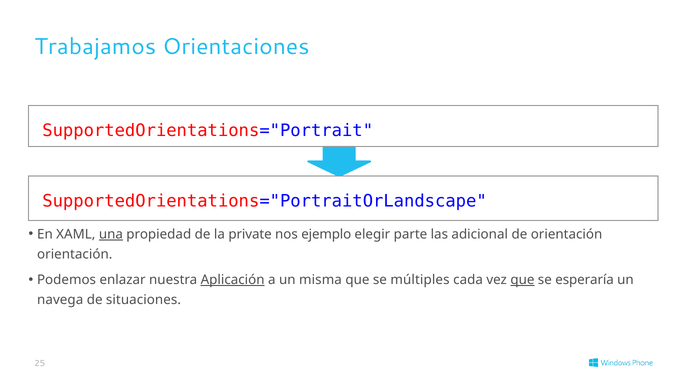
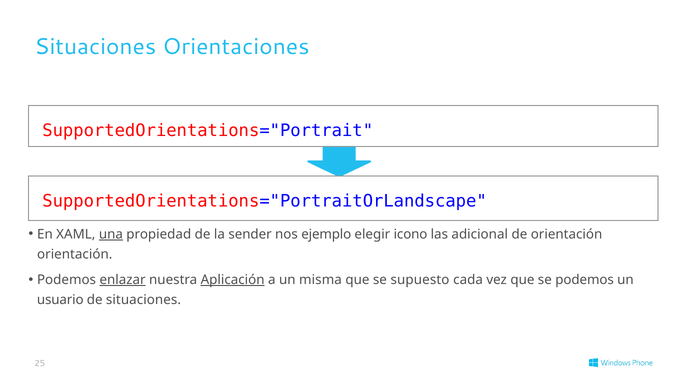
Trabajamos at (95, 47): Trabajamos -> Situaciones
private: private -> sender
parte: parte -> icono
enlazar underline: none -> present
múltiples: múltiples -> supuesto
que at (522, 280) underline: present -> none
se esperaría: esperaría -> podemos
navega: navega -> usuario
